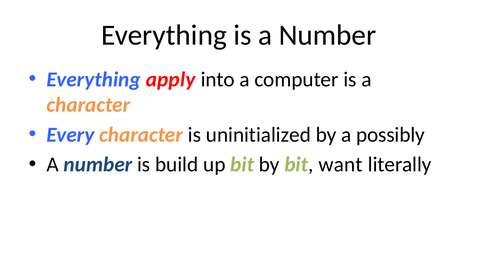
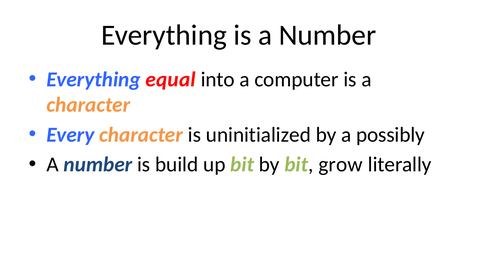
apply: apply -> equal
want: want -> grow
